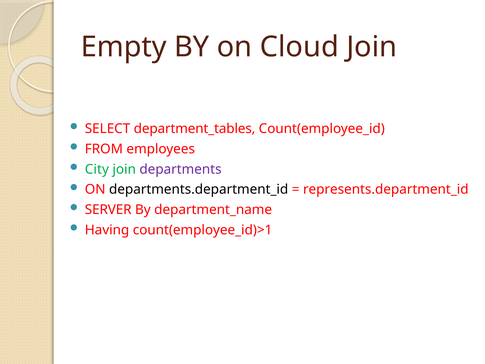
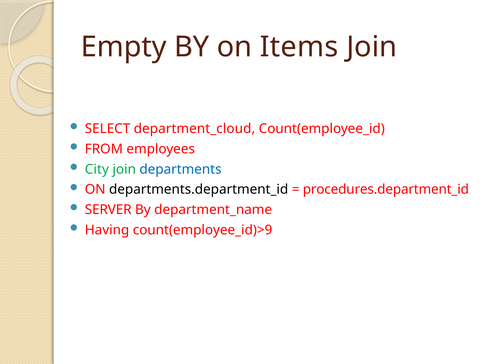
Cloud: Cloud -> Items
department_tables: department_tables -> department_cloud
departments colour: purple -> blue
represents.department_id: represents.department_id -> procedures.department_id
count(employee_id)>1: count(employee_id)>1 -> count(employee_id)>9
